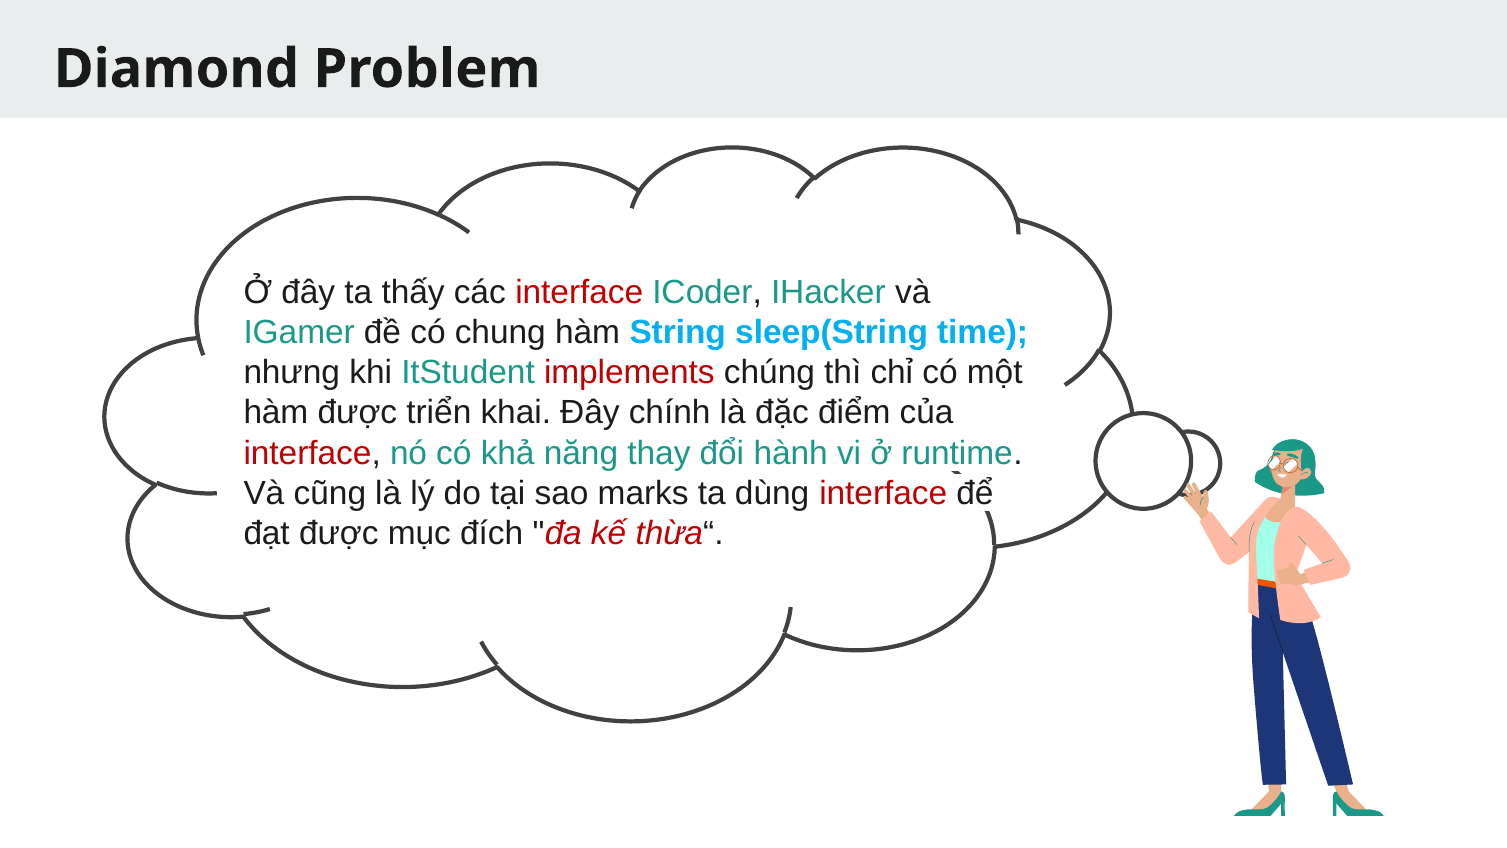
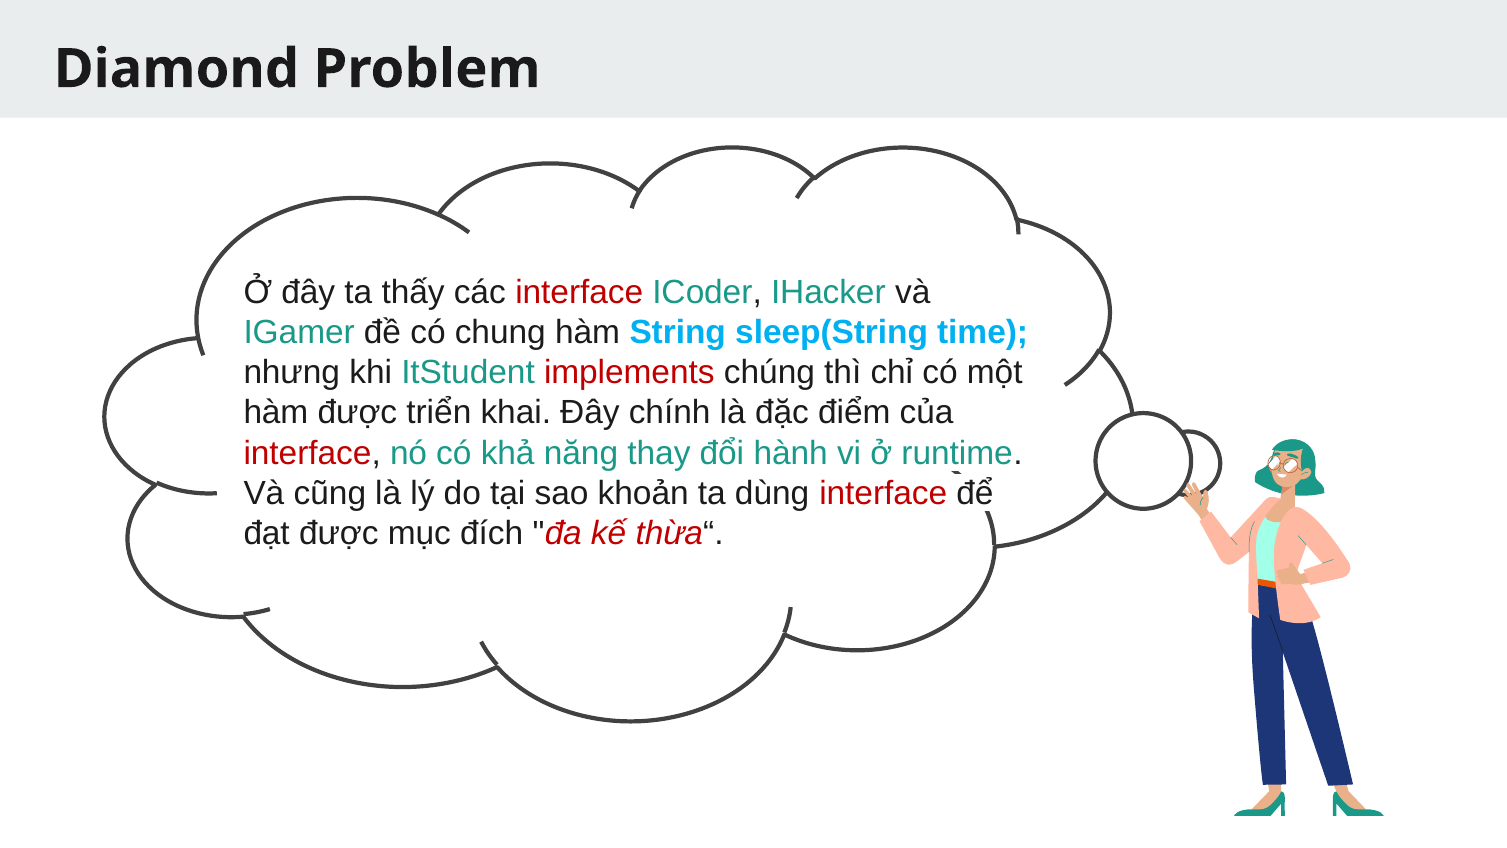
marks: marks -> khoản
